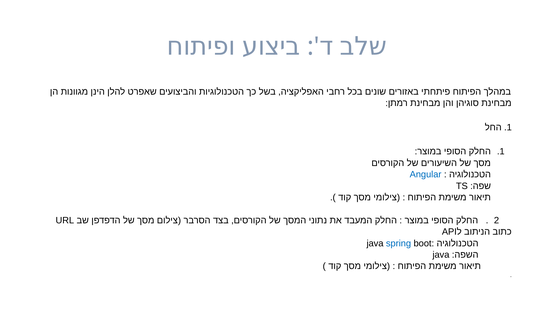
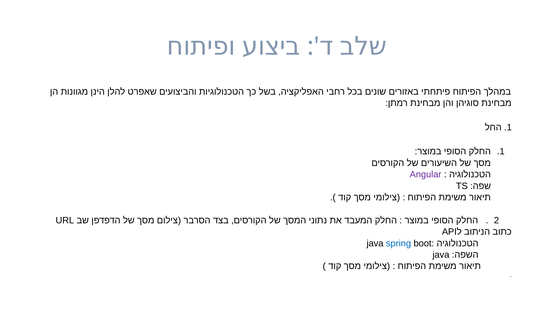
Angular colour: blue -> purple
